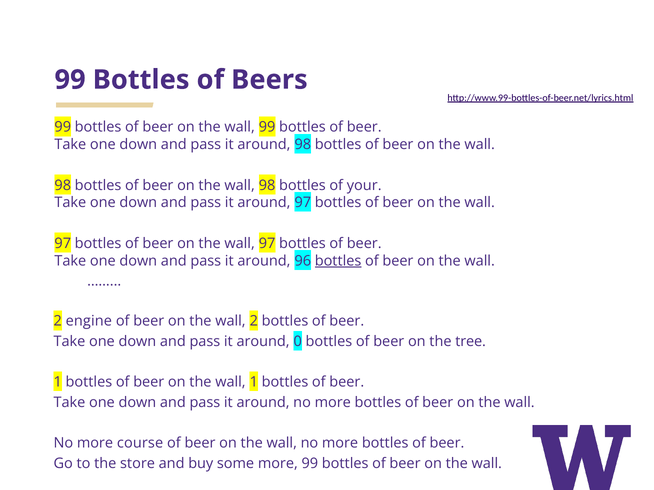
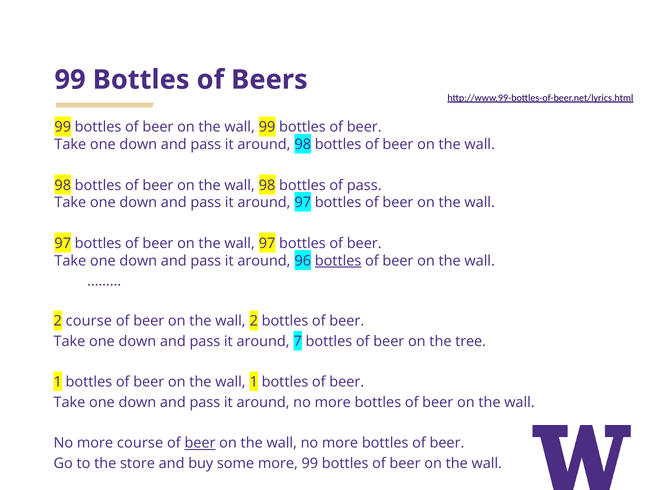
of your: your -> pass
2 engine: engine -> course
0: 0 -> 7
beer at (200, 444) underline: none -> present
